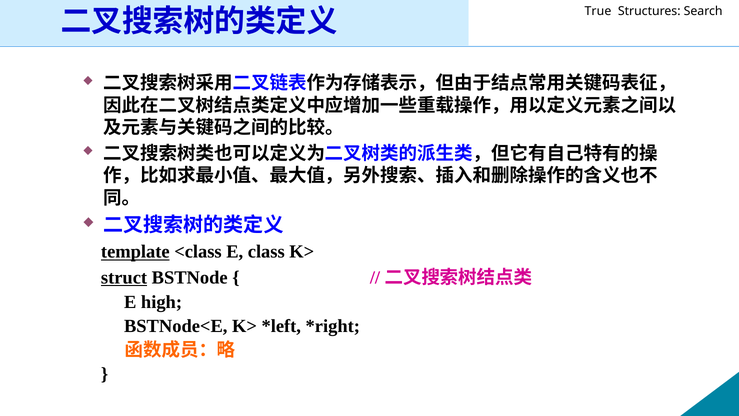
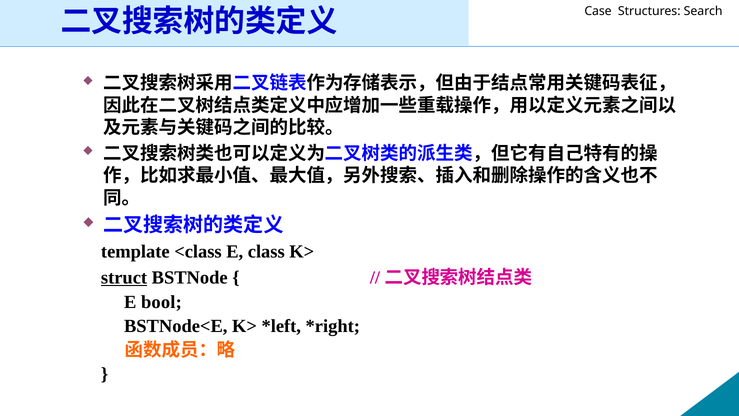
True: True -> Case
template underline: present -> none
high: high -> bool
